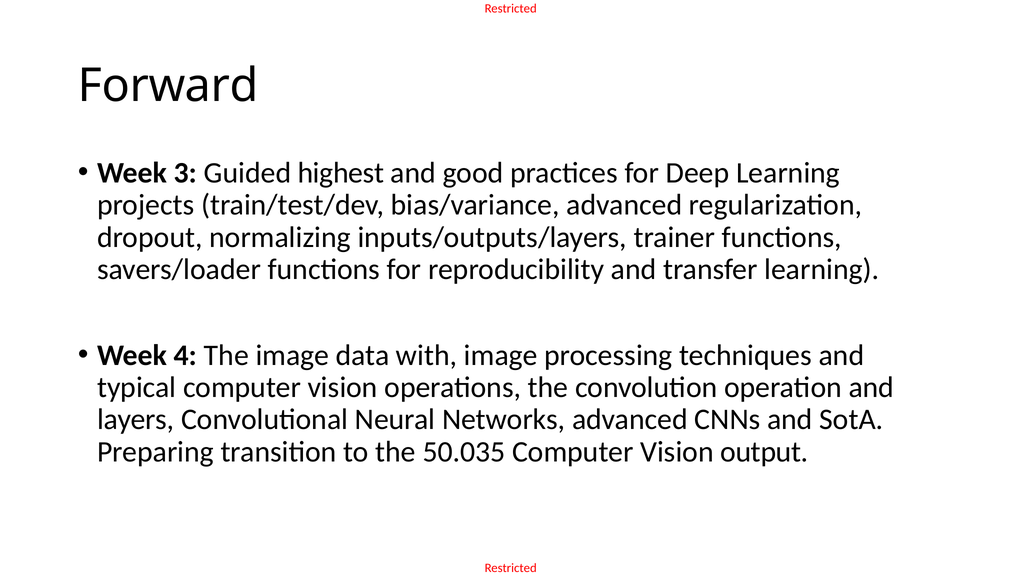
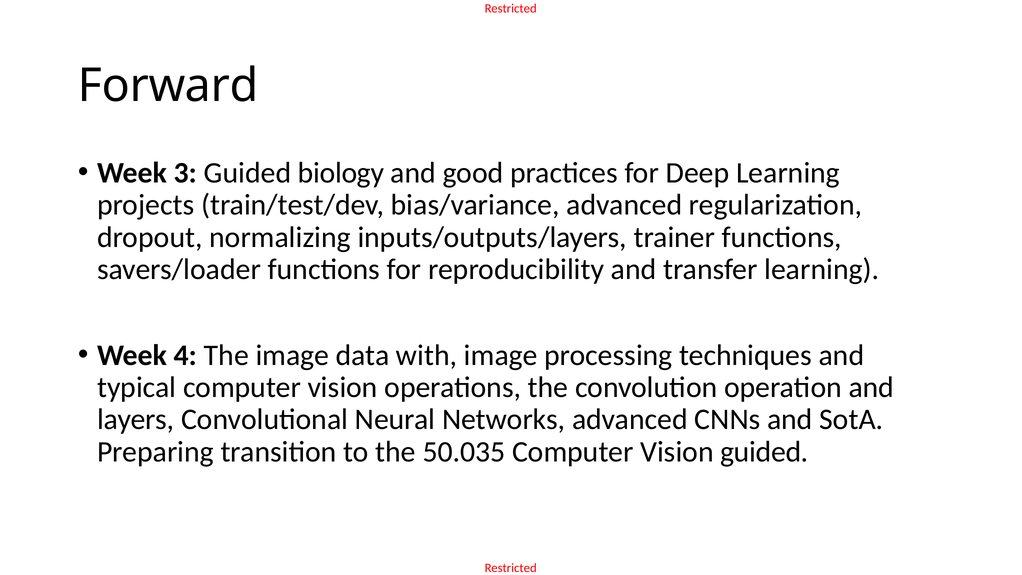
highest: highest -> biology
Vision output: output -> guided
